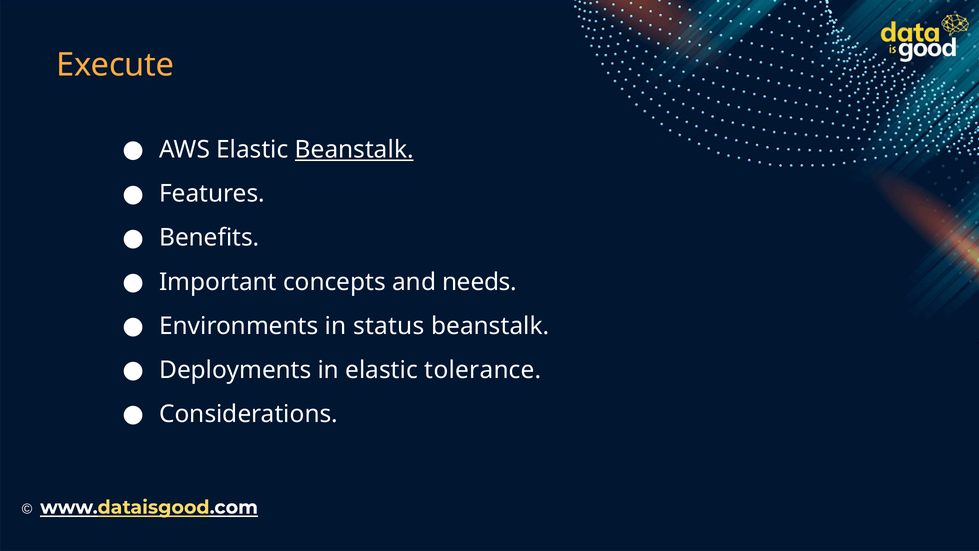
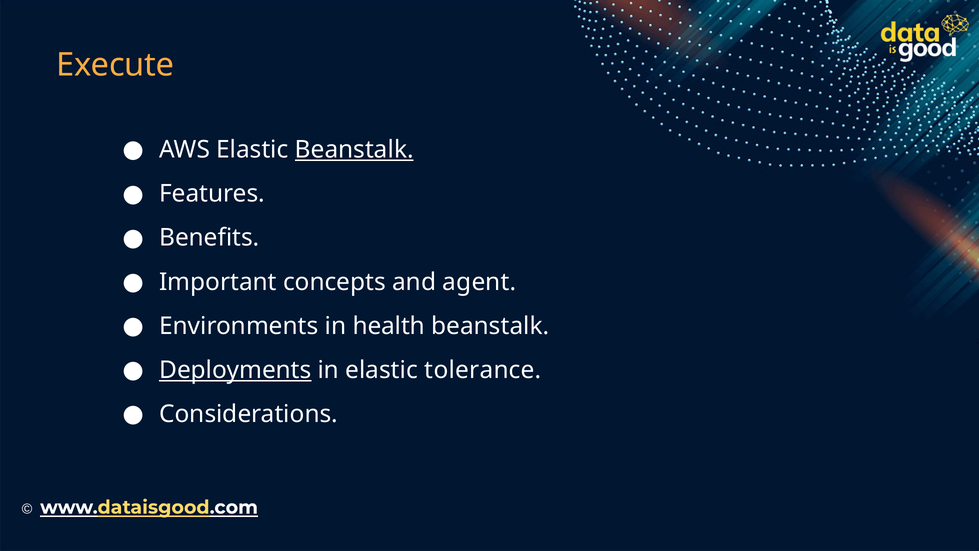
needs: needs -> agent
status: status -> health
Deployments underline: none -> present
